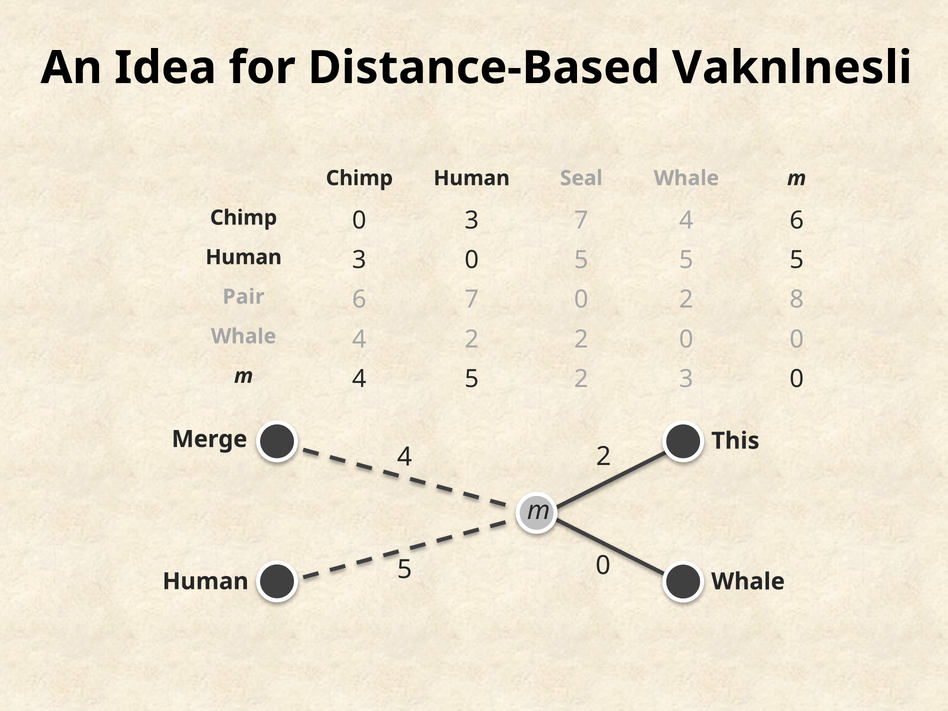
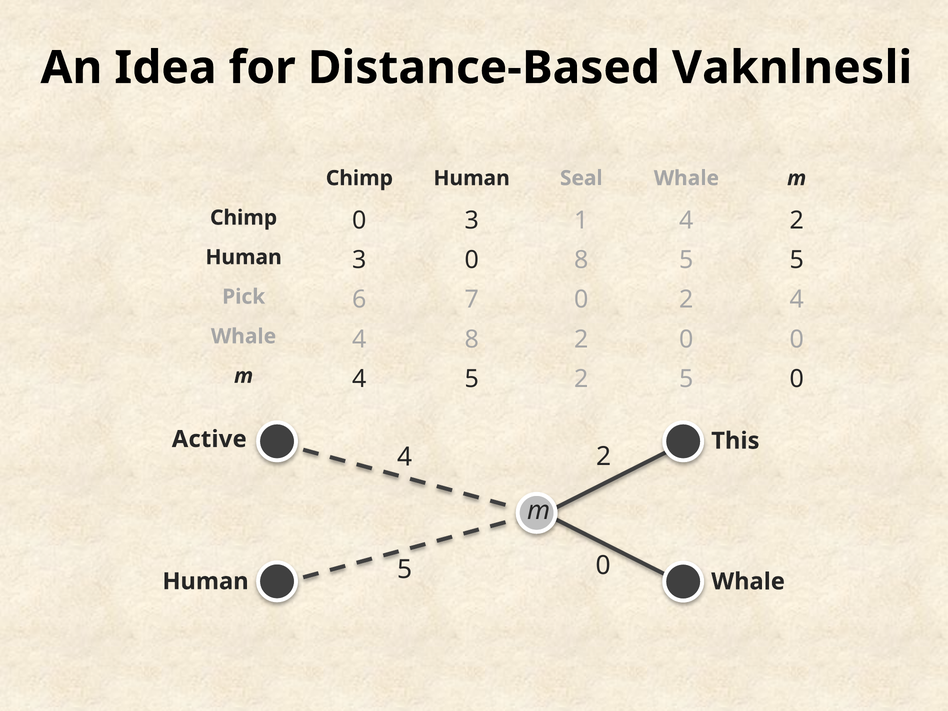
3 7: 7 -> 1
6 at (797, 221): 6 -> 2
0 5: 5 -> 8
Pair: Pair -> Pick
2 8: 8 -> 4
Whale 4 2: 2 -> 8
2 3: 3 -> 5
Merge: Merge -> Active
